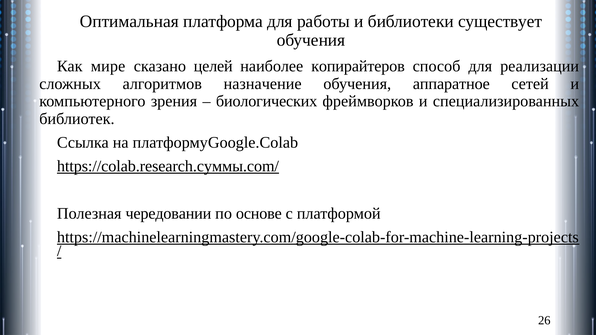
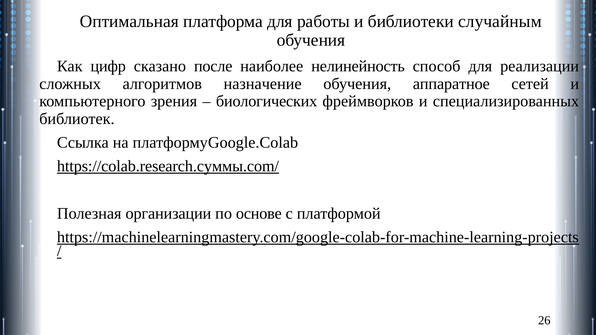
существует: существует -> случайным
мире: мире -> цифр
целей: целей -> после
копирайтеров: копирайтеров -> нелинейность
чередовании: чередовании -> организации
